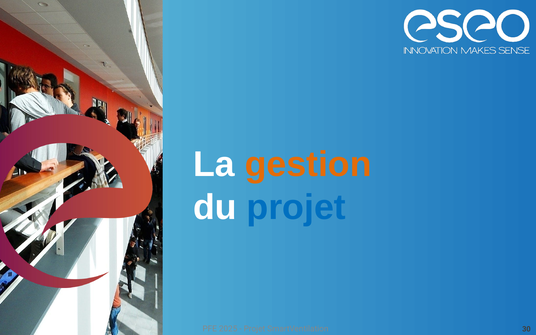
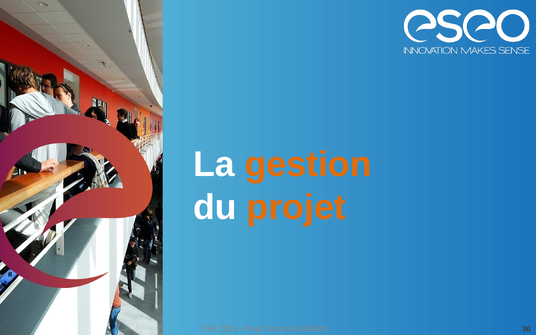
projet at (296, 207) colour: blue -> orange
